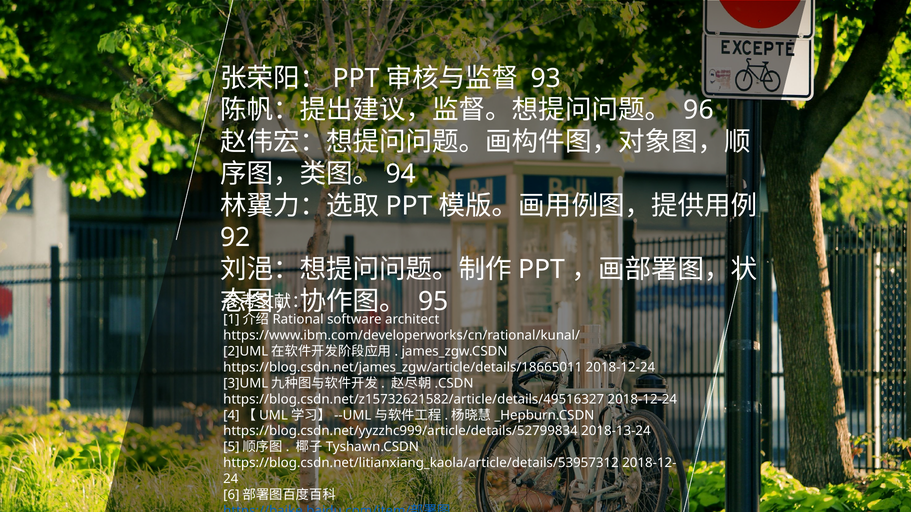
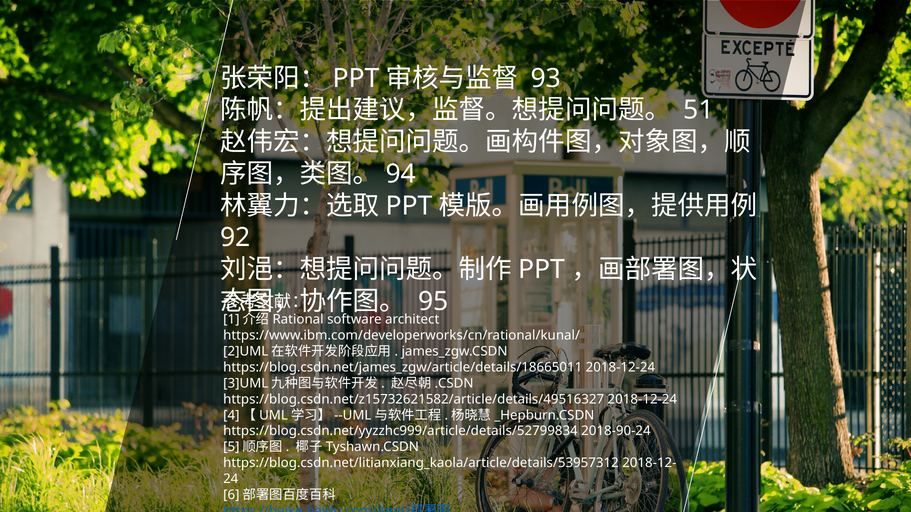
96: 96 -> 51
2018-13-24: 2018-13-24 -> 2018-90-24
